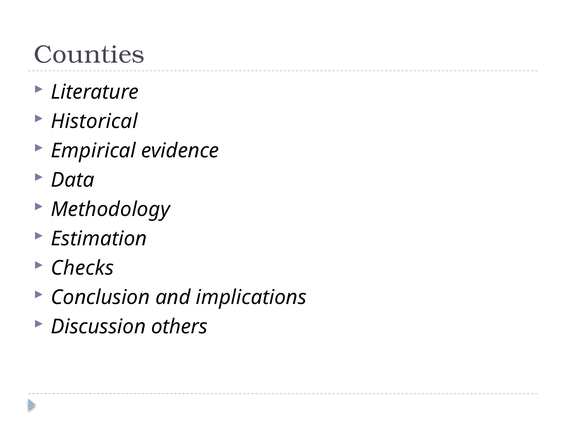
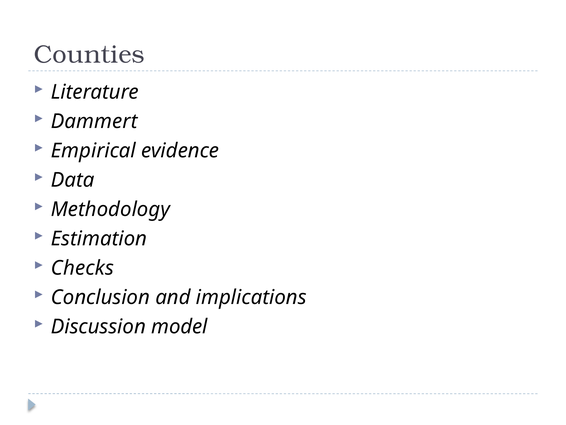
Historical: Historical -> Dammert
others: others -> model
